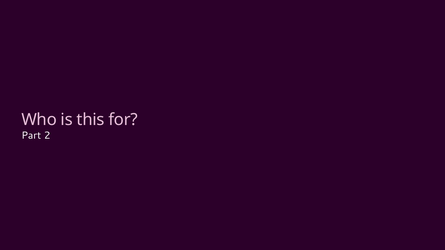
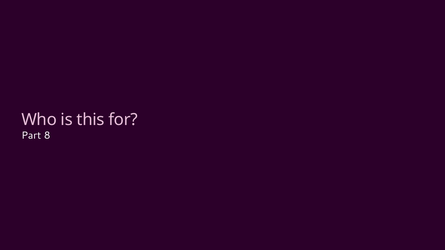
2: 2 -> 8
